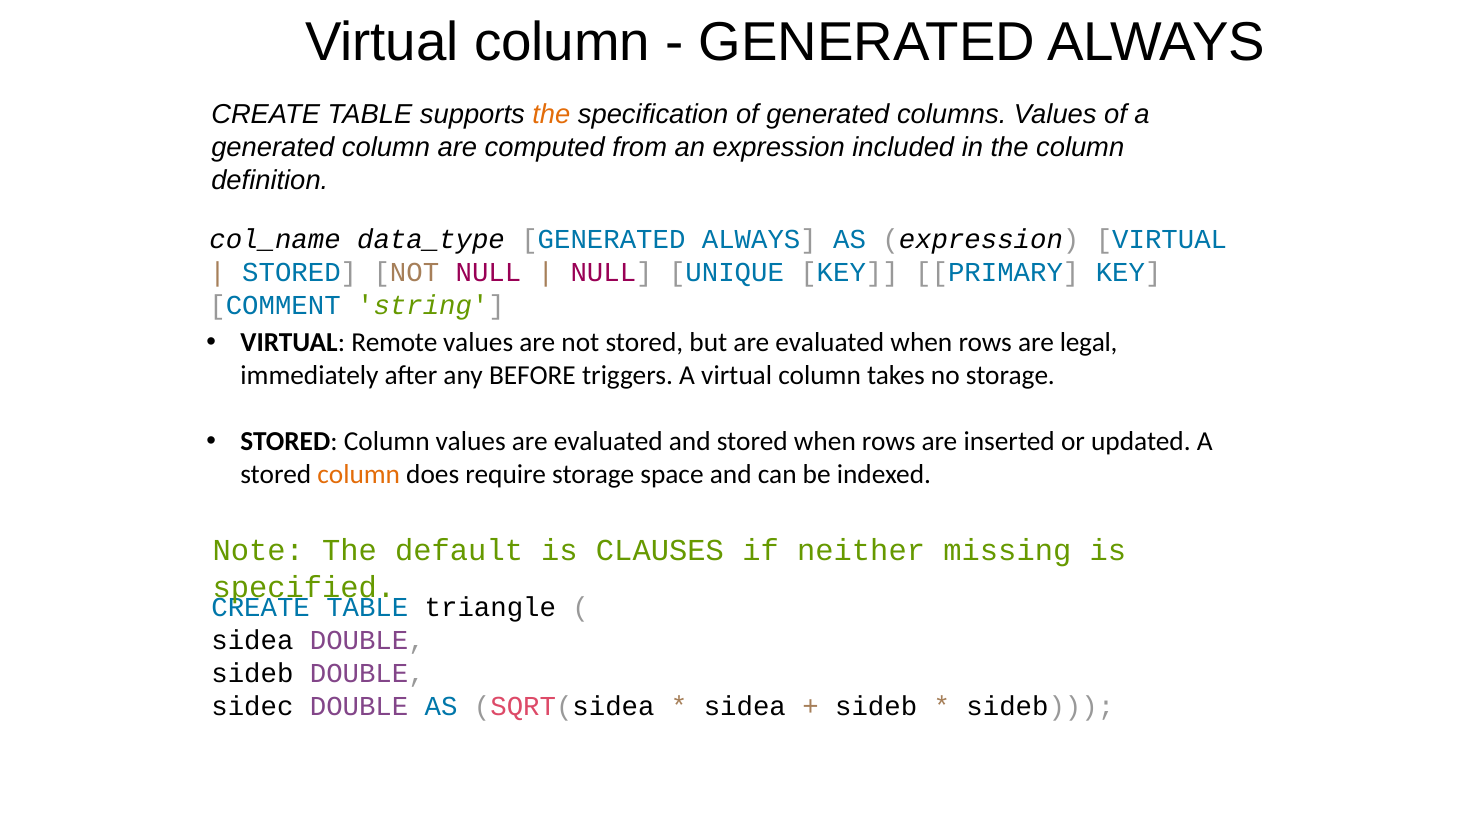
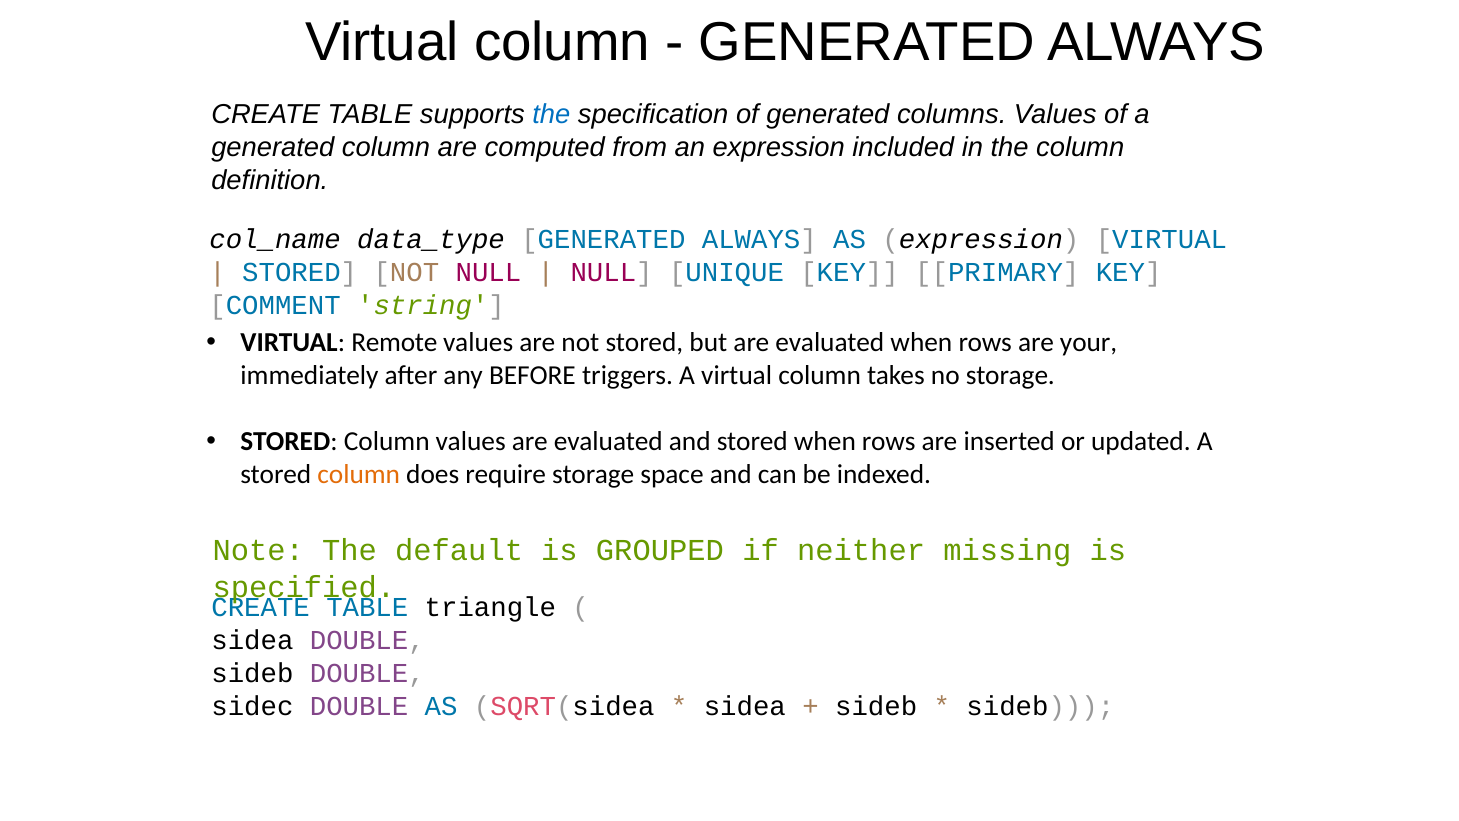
the at (551, 115) colour: orange -> blue
legal: legal -> your
CLAUSES: CLAUSES -> GROUPED
